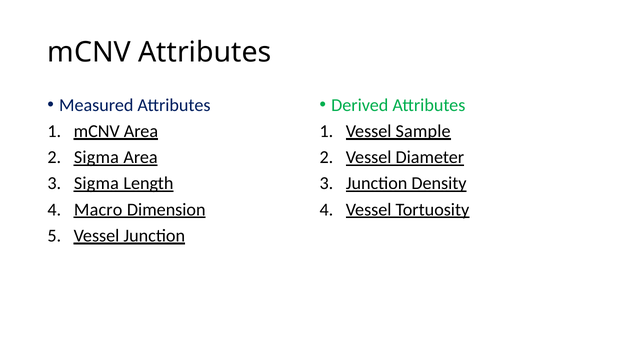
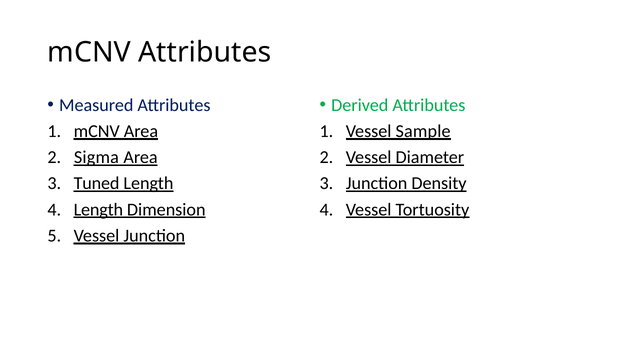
Sigma at (96, 183): Sigma -> Tuned
Macro at (98, 209): Macro -> Length
